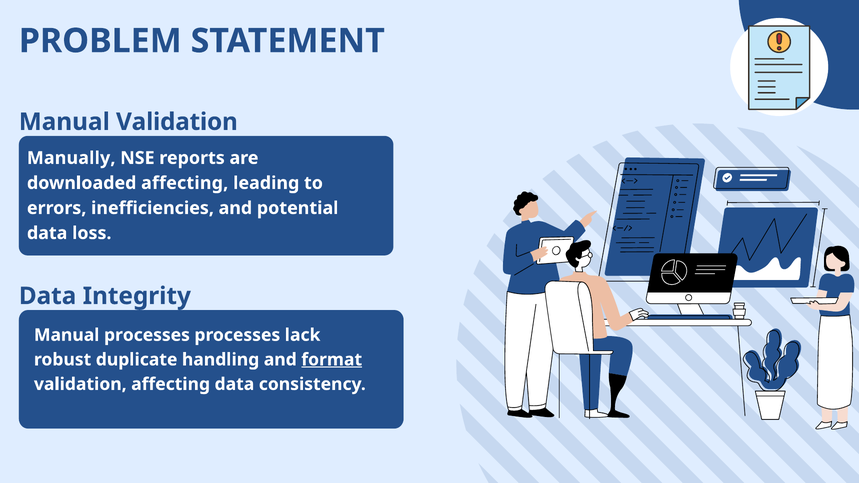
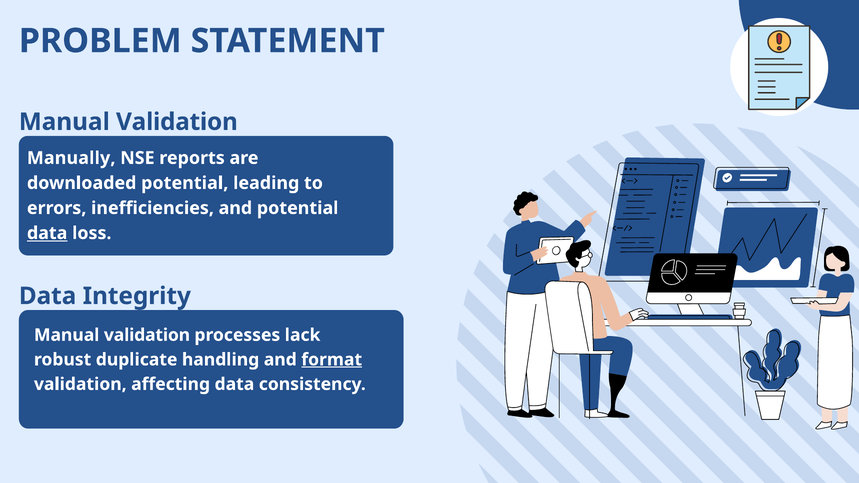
downloaded affecting: affecting -> potential
data at (47, 233) underline: none -> present
processes at (147, 335): processes -> validation
